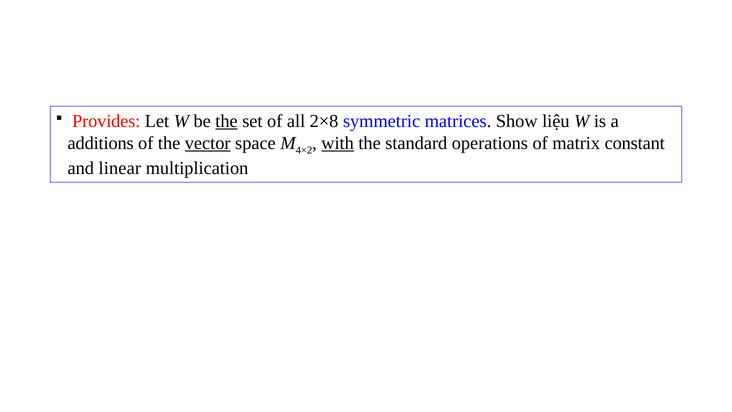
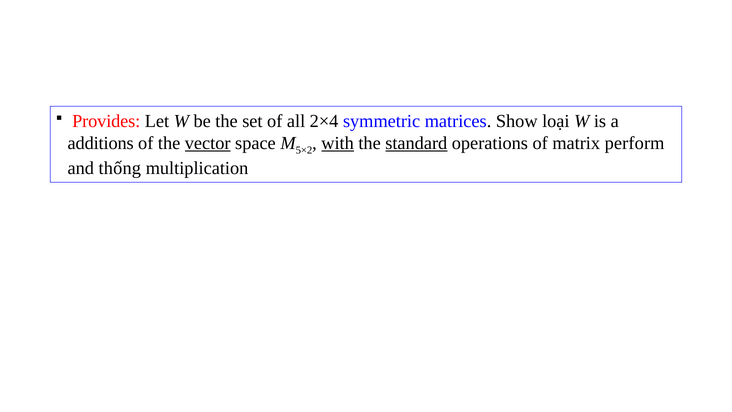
the at (226, 121) underline: present -> none
2×8: 2×8 -> 2×4
liệu: liệu -> loại
4×2: 4×2 -> 5×2
standard underline: none -> present
constant: constant -> perform
linear: linear -> thống
